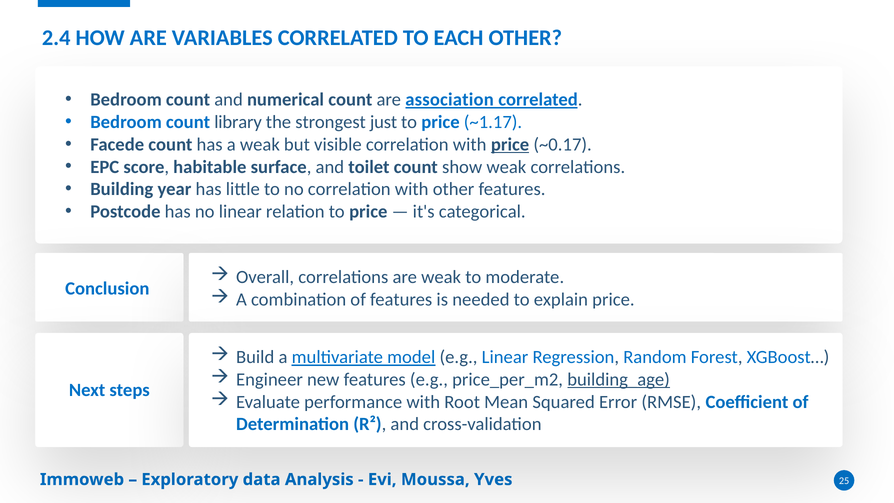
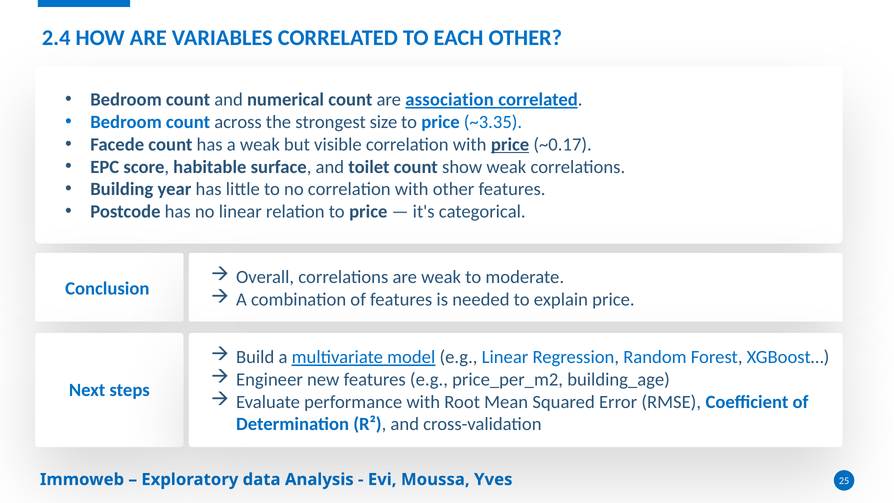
library: library -> across
just: just -> size
~1.17: ~1.17 -> ~3.35
building_age underline: present -> none
